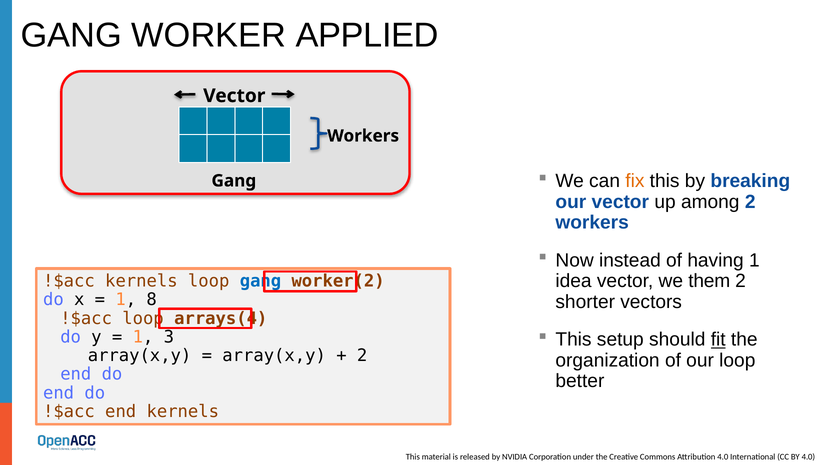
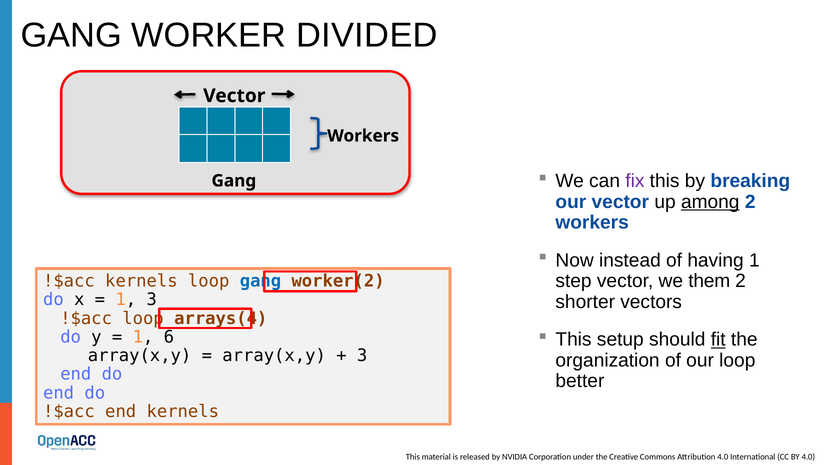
APPLIED: APPLIED -> DIVIDED
fix colour: orange -> purple
among underline: none -> present
idea: idea -> step
1 8: 8 -> 3
3: 3 -> 6
2 at (362, 355): 2 -> 3
